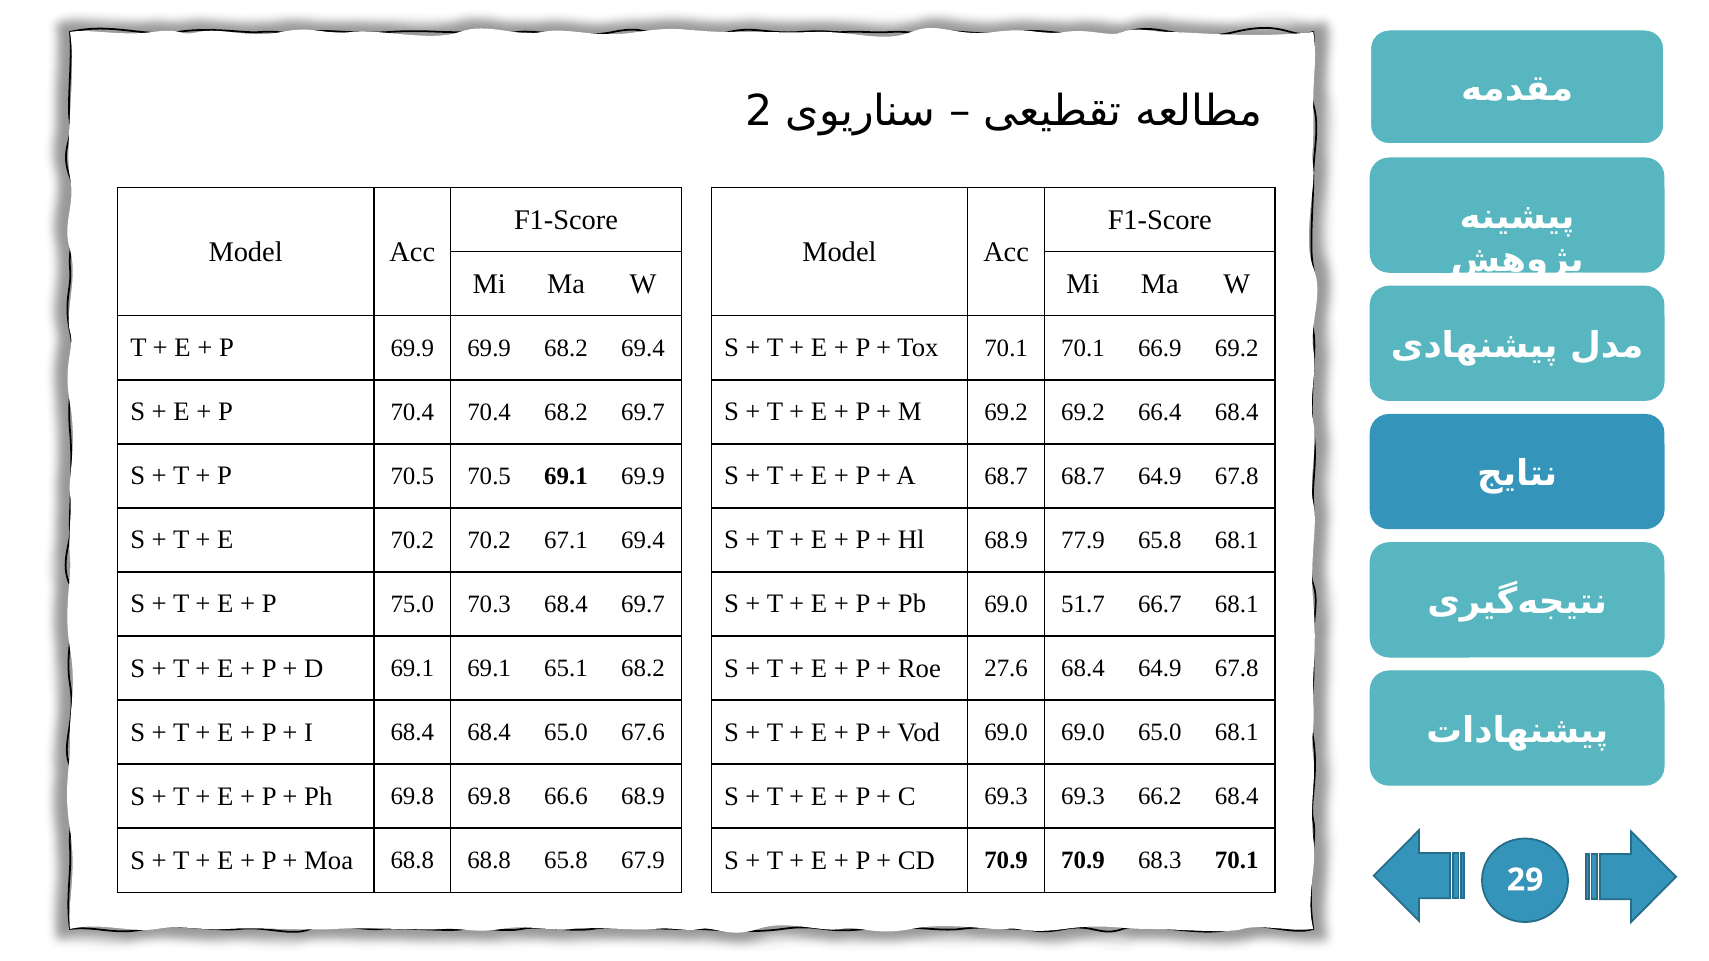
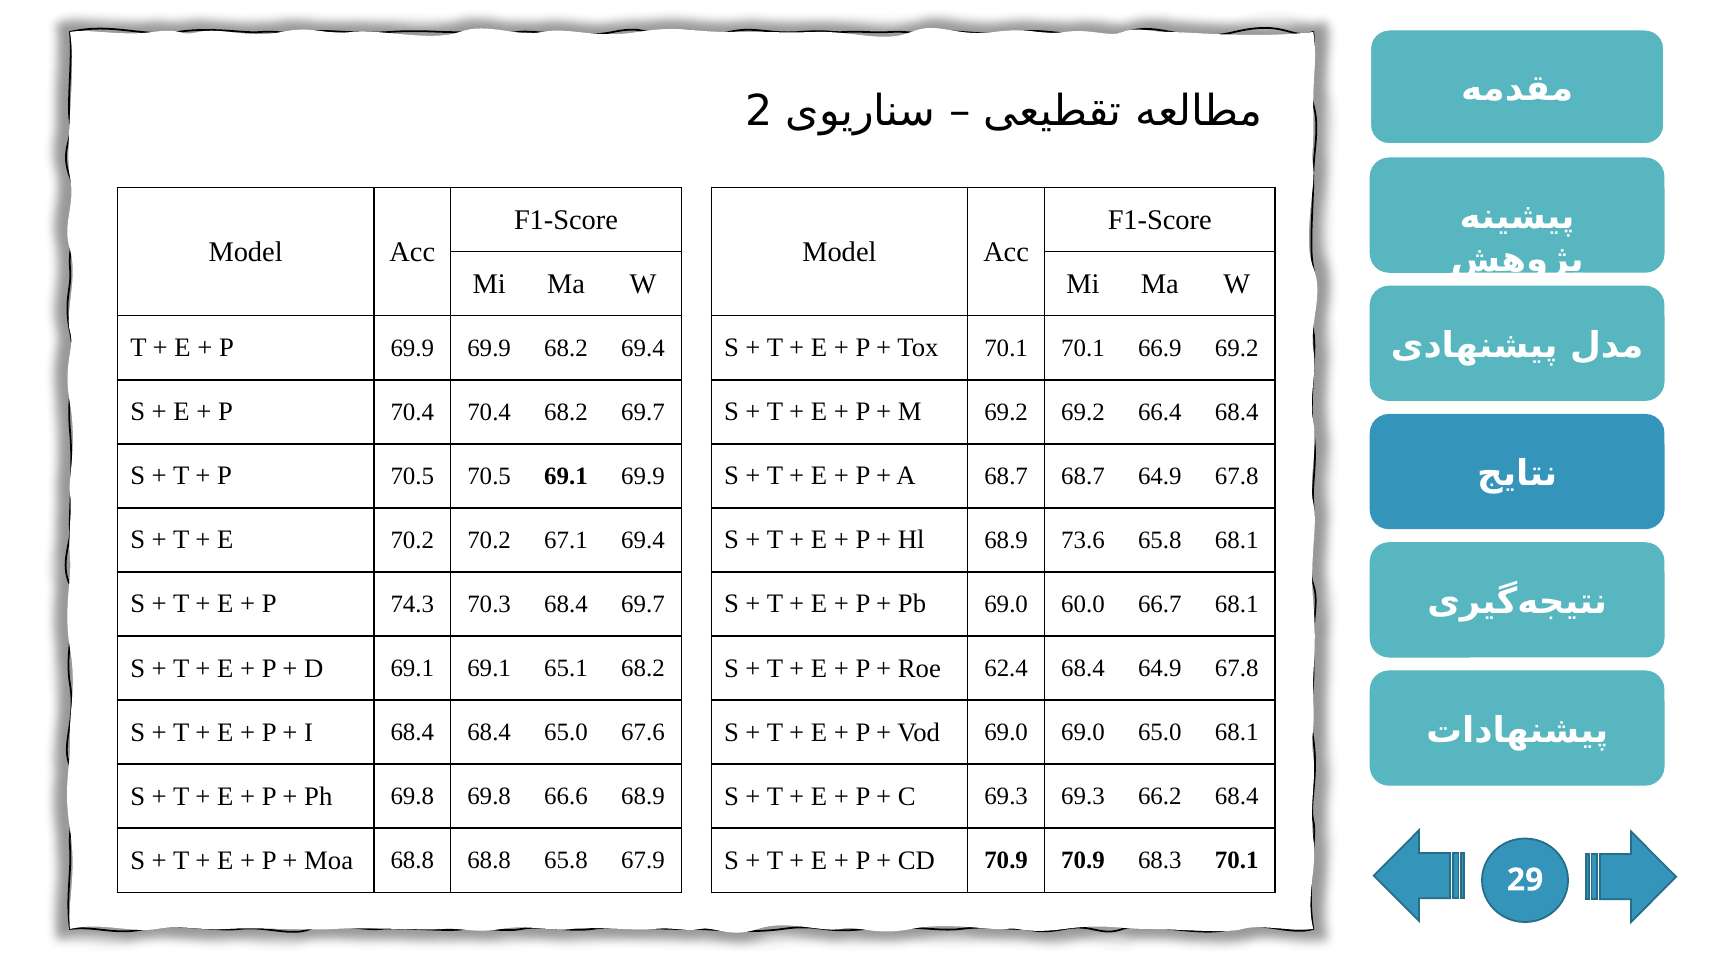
77.9: 77.9 -> 73.6
75.0: 75.0 -> 74.3
51.7: 51.7 -> 60.0
27.6: 27.6 -> 62.4
